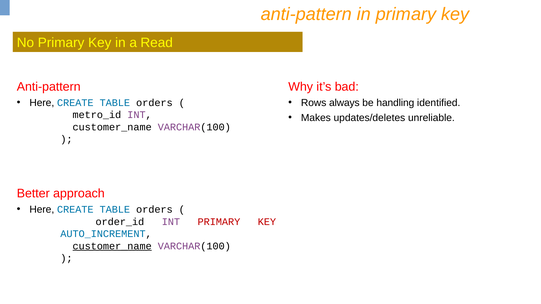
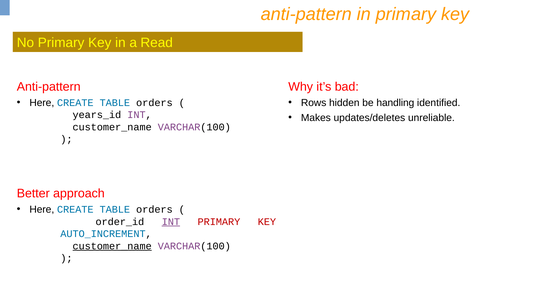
always: always -> hidden
metro_id: metro_id -> years_id
INT at (171, 222) underline: none -> present
